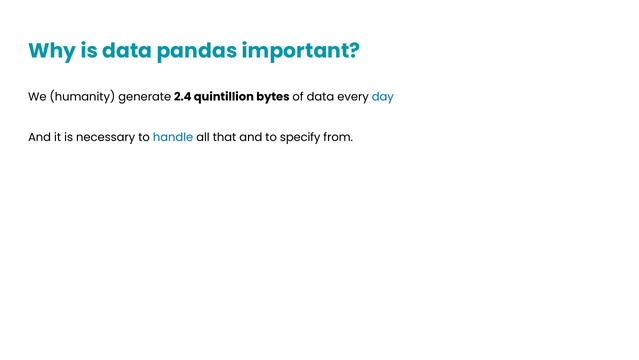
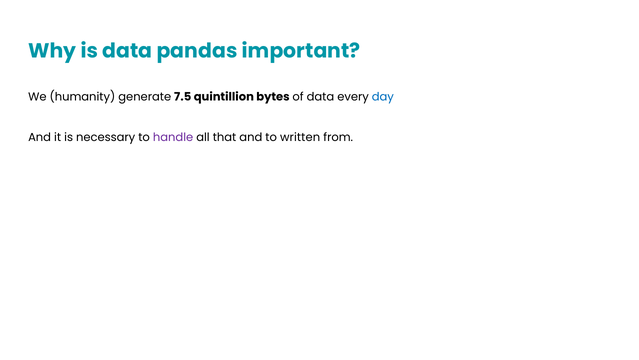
2.4: 2.4 -> 7.5
handle colour: blue -> purple
specify: specify -> written
